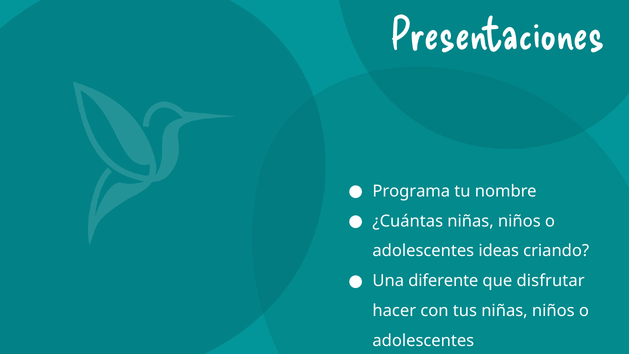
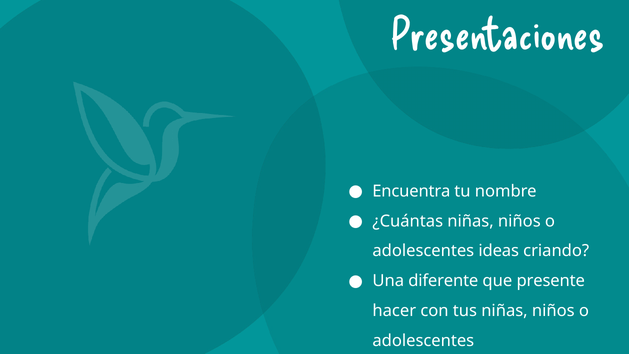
Programa: Programa -> Encuentra
disfrutar: disfrutar -> presente
